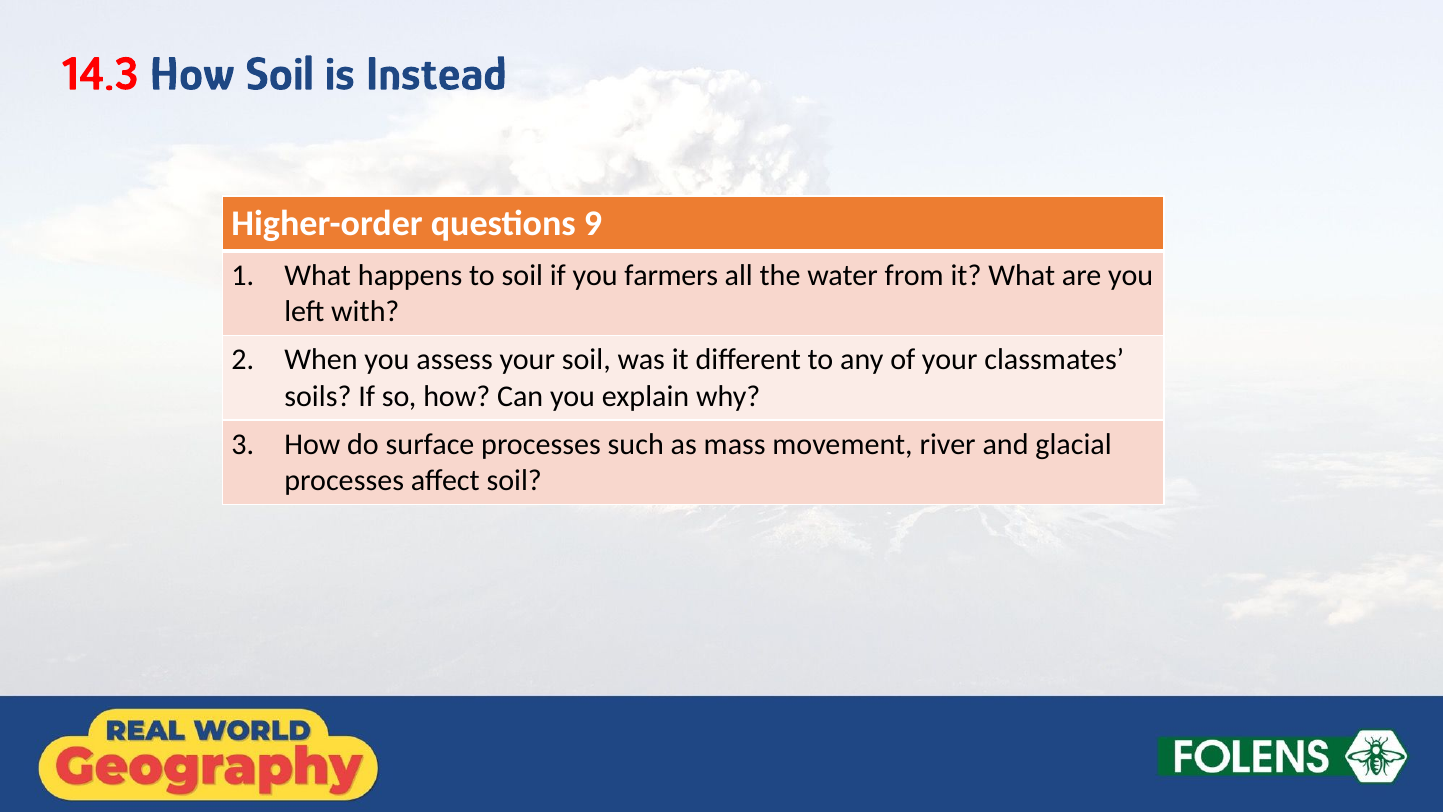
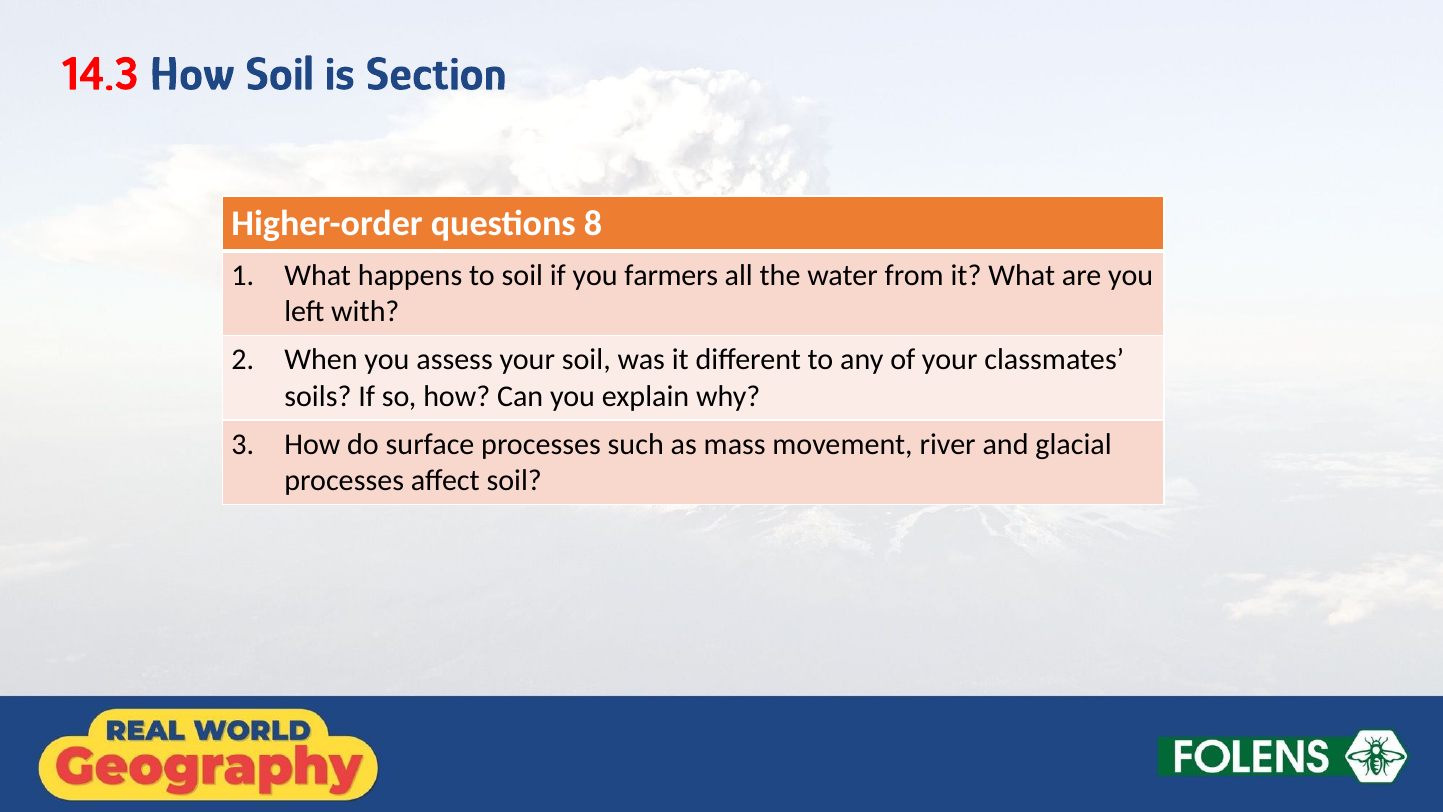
Instead: Instead -> Section
9: 9 -> 8
